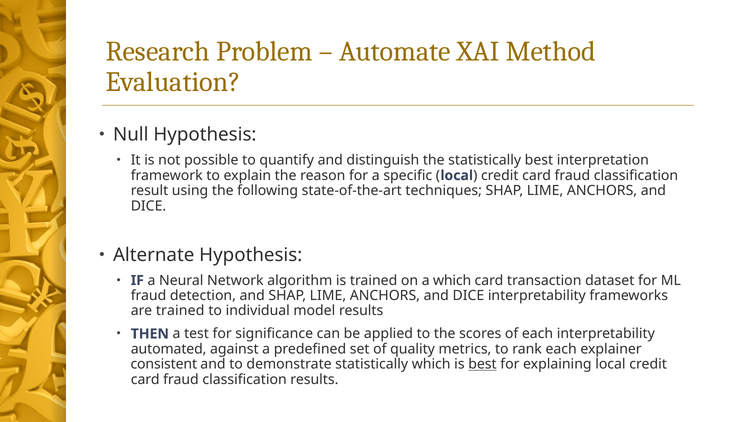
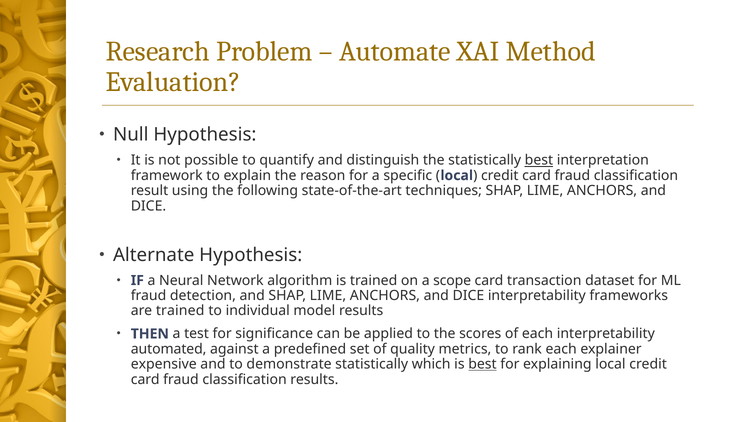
best at (539, 160) underline: none -> present
a which: which -> scope
consistent: consistent -> expensive
